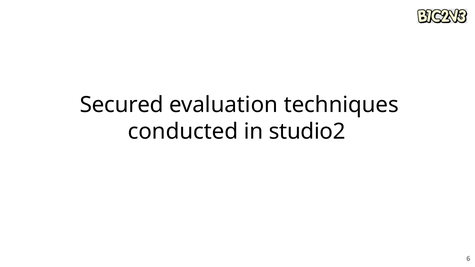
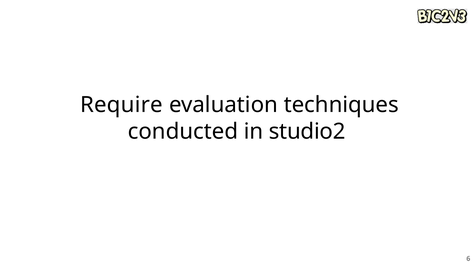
Secured: Secured -> Require
